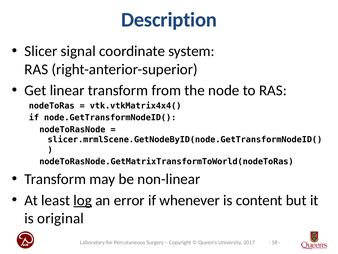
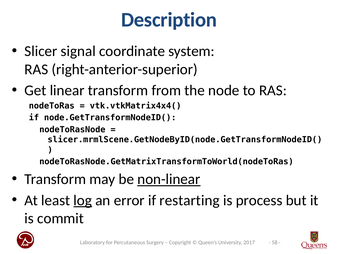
non-linear underline: none -> present
whenever: whenever -> restarting
content: content -> process
original: original -> commit
